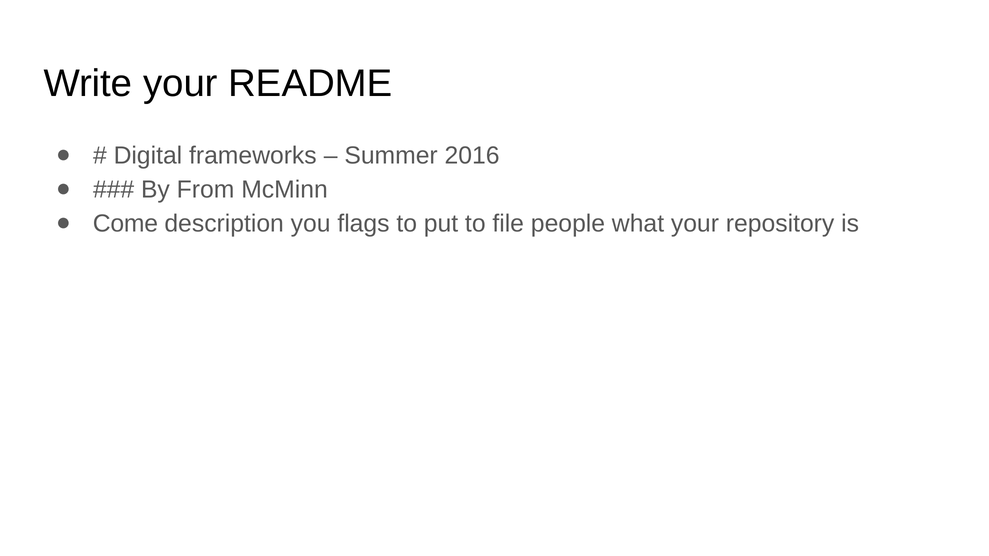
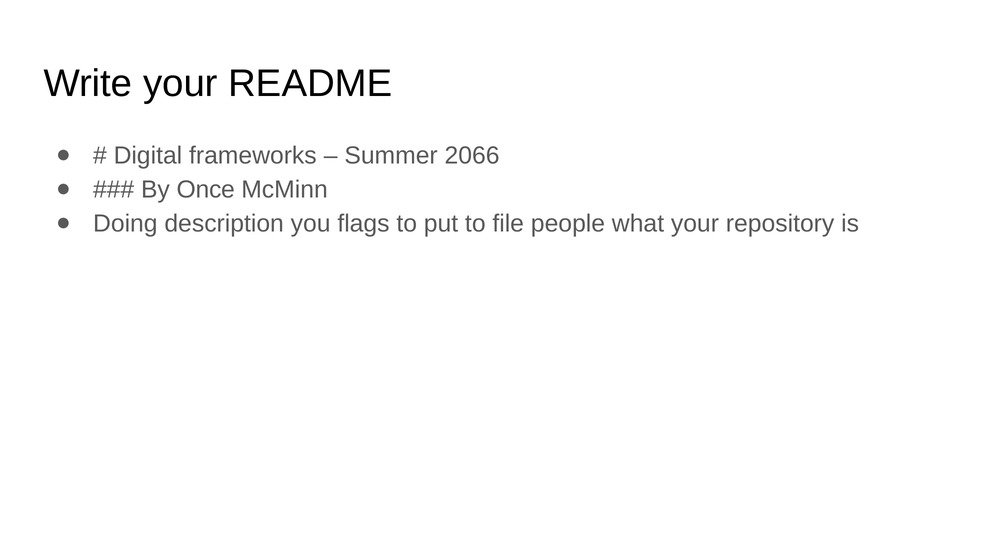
2016: 2016 -> 2066
From: From -> Once
Come: Come -> Doing
